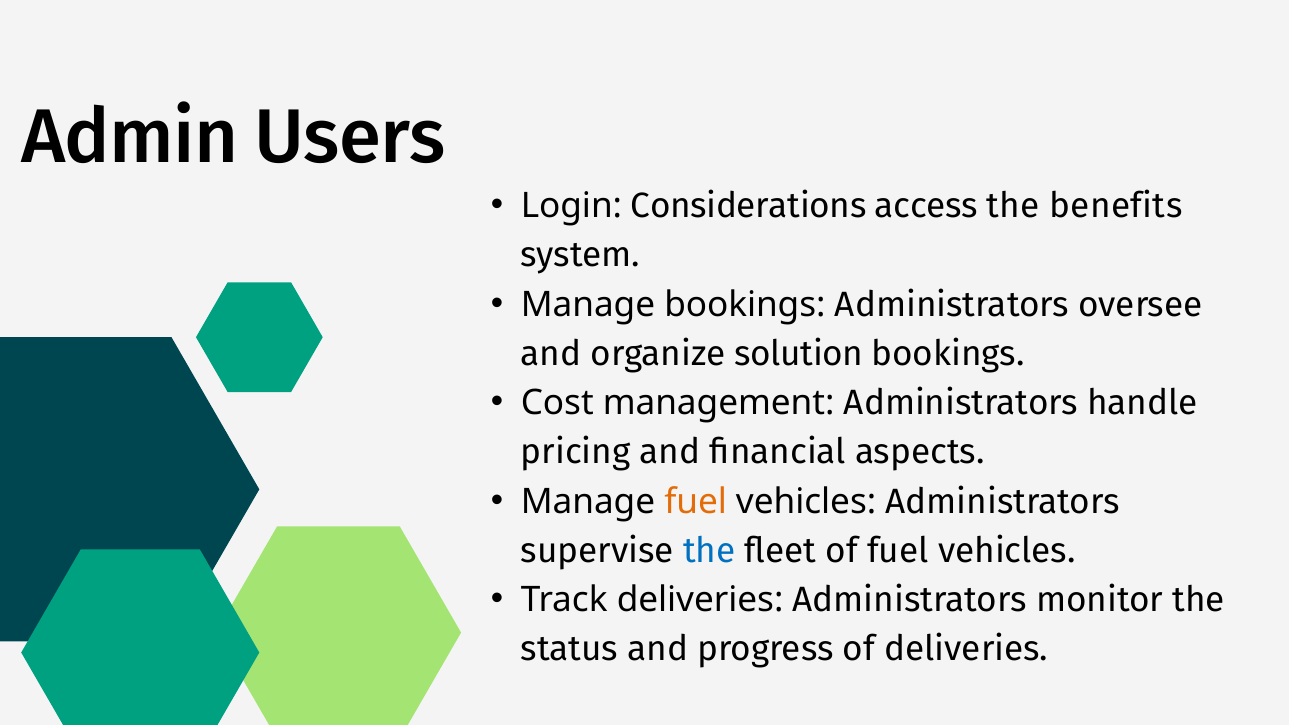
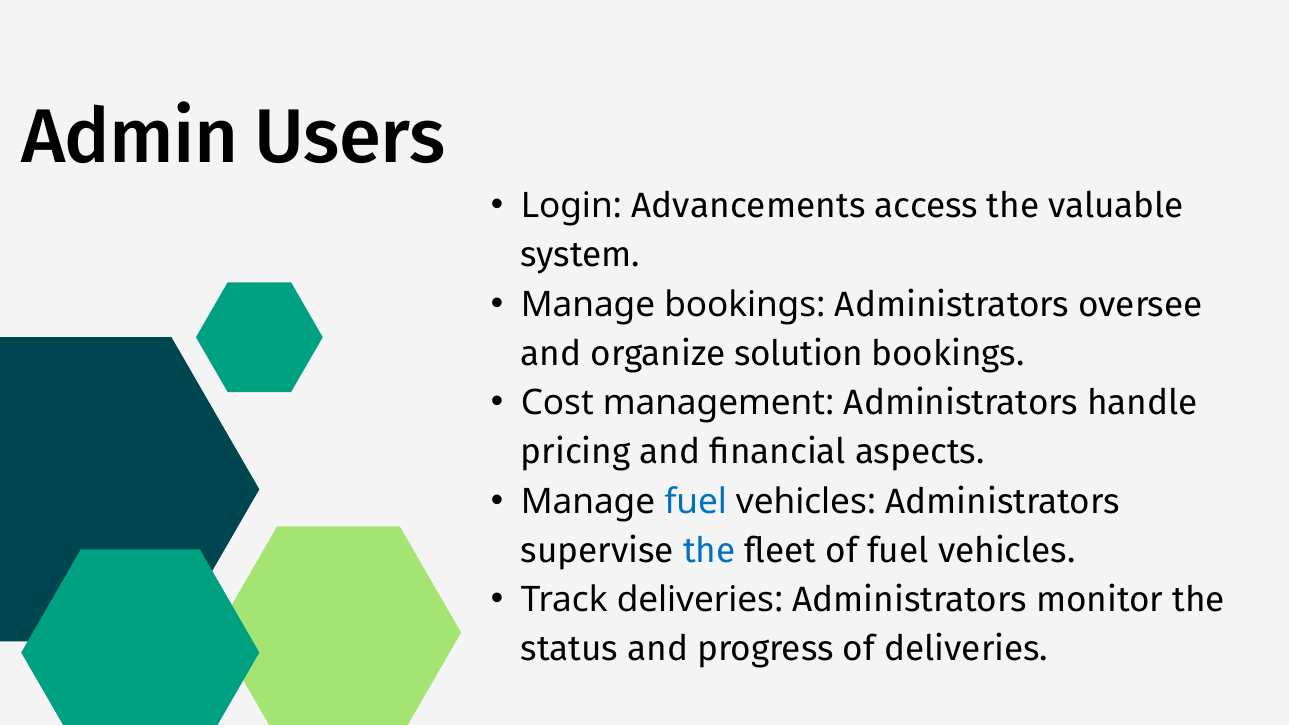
Considerations: Considerations -> Advancements
benefits: benefits -> valuable
fuel at (696, 501) colour: orange -> blue
